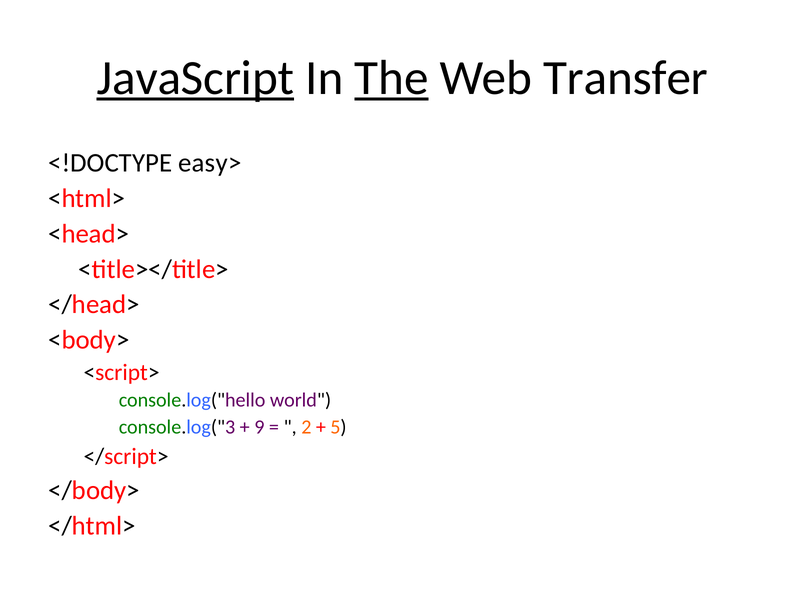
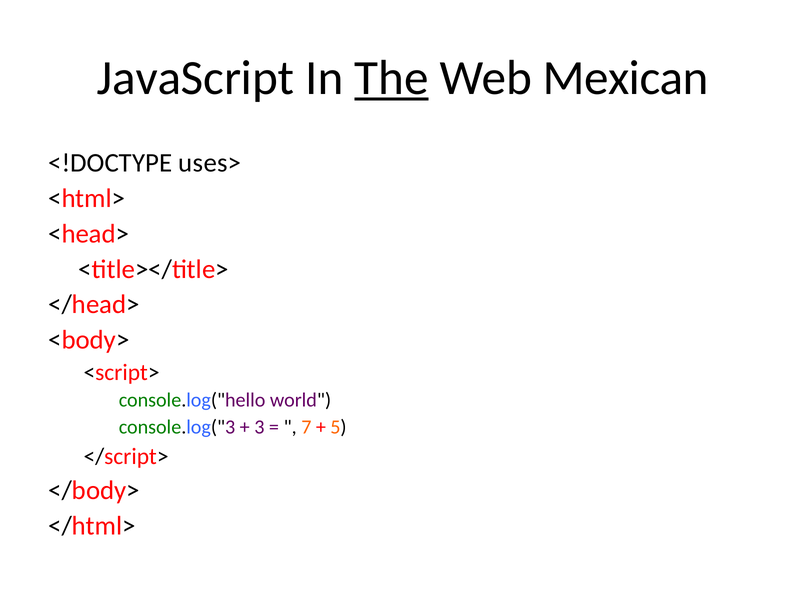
JavaScript underline: present -> none
Transfer: Transfer -> Mexican
easy>: easy> -> uses>
9: 9 -> 3
2: 2 -> 7
